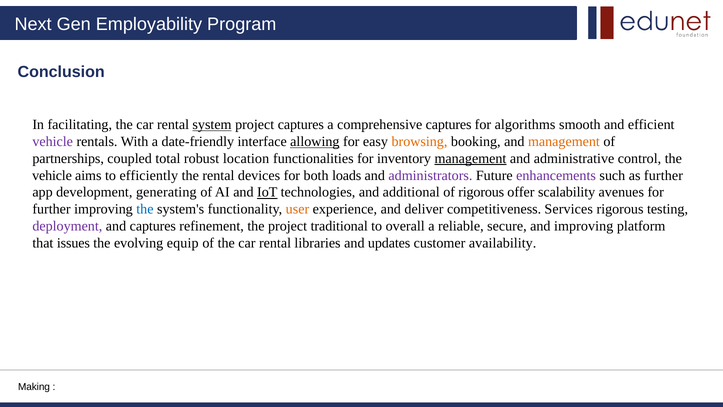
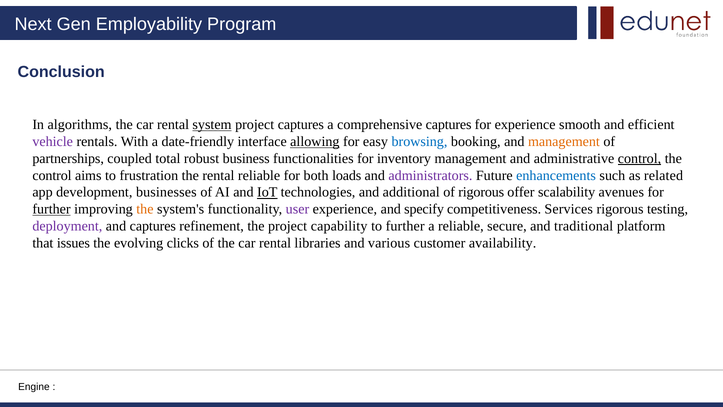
facilitating: facilitating -> algorithms
for algorithms: algorithms -> experience
browsing colour: orange -> blue
location: location -> business
management at (470, 158) underline: present -> none
control at (640, 158) underline: none -> present
vehicle at (52, 175): vehicle -> control
efficiently: efficiently -> frustration
rental devices: devices -> reliable
enhancements colour: purple -> blue
as further: further -> related
generating: generating -> businesses
further at (52, 209) underline: none -> present
the at (145, 209) colour: blue -> orange
user colour: orange -> purple
deliver: deliver -> specify
traditional: traditional -> capability
to overall: overall -> further
and improving: improving -> traditional
equip: equip -> clicks
updates: updates -> various
Making: Making -> Engine
